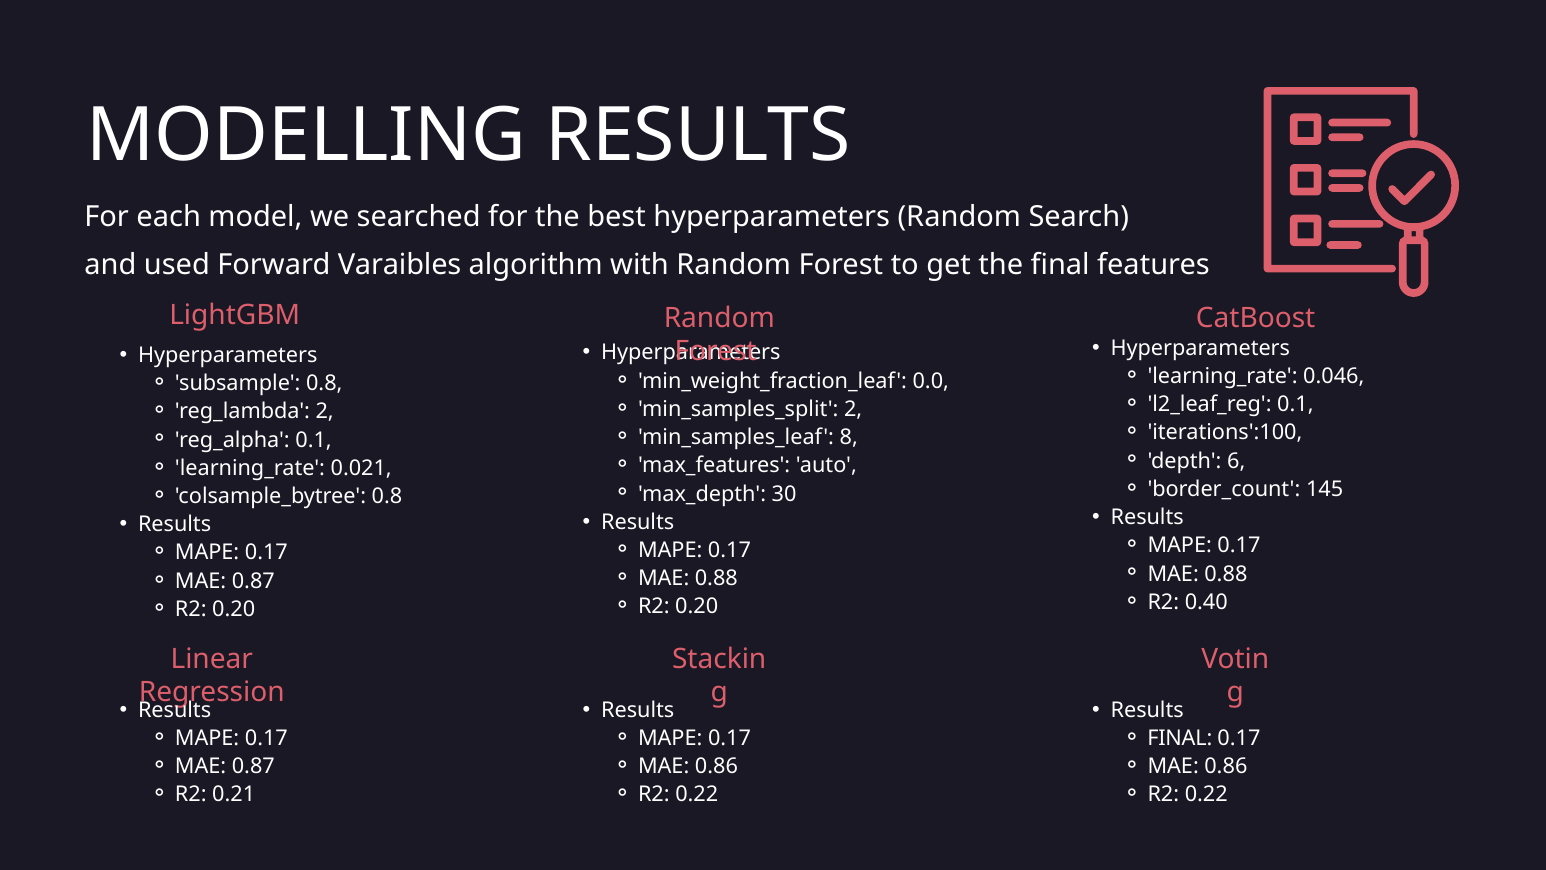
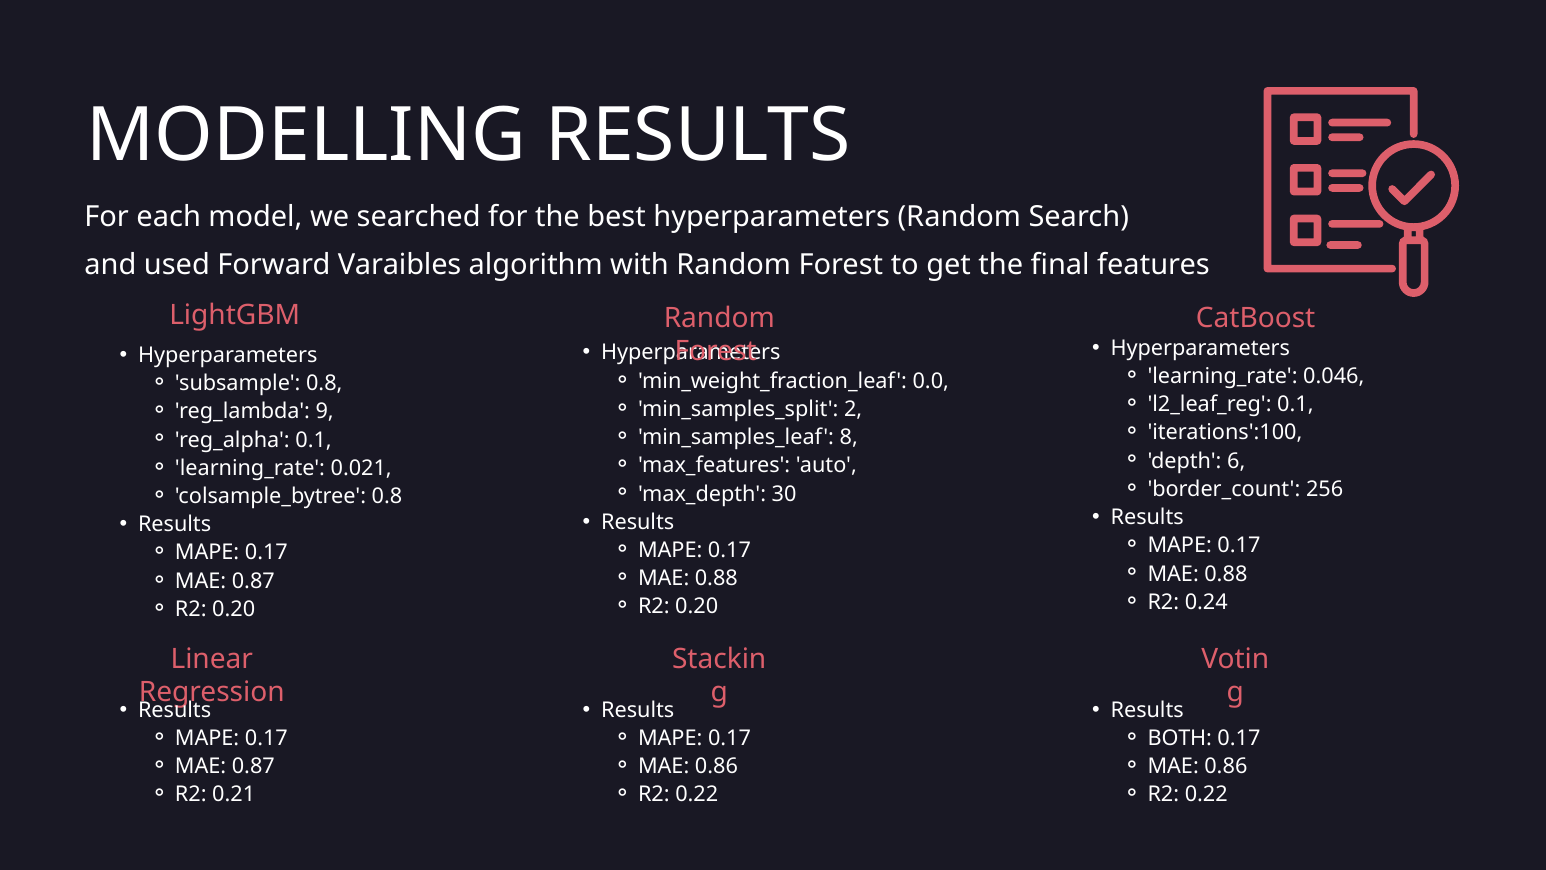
reg_lambda 2: 2 -> 9
145: 145 -> 256
0.40: 0.40 -> 0.24
FINAL at (1180, 738): FINAL -> BOTH
